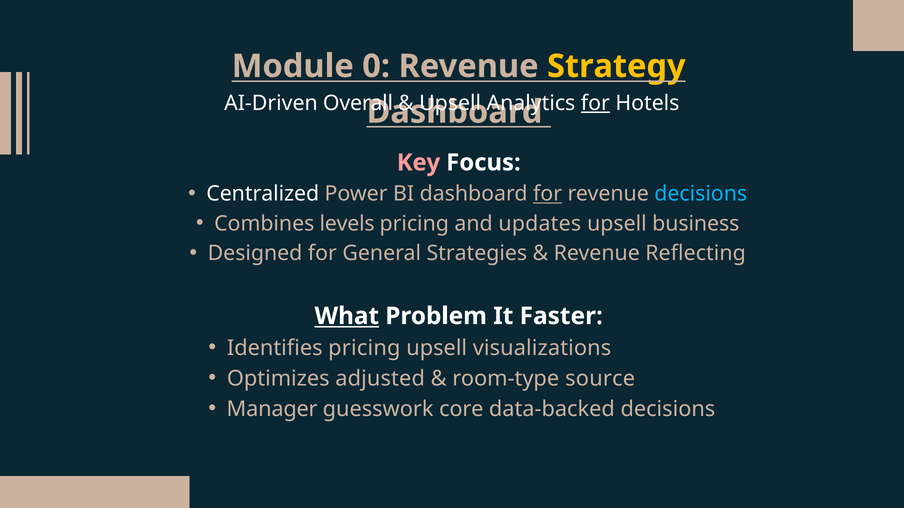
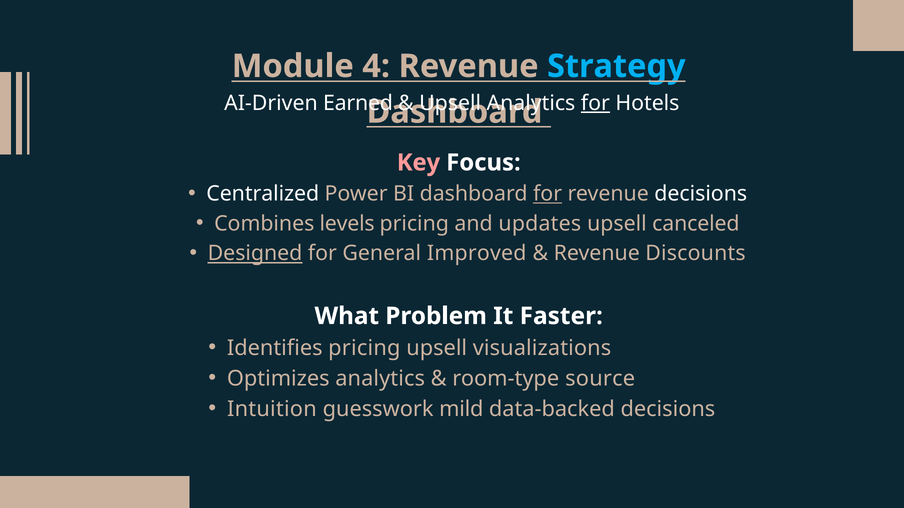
0: 0 -> 4
Strategy colour: yellow -> light blue
Overall: Overall -> Earned
decisions at (701, 194) colour: light blue -> white
business: business -> canceled
Designed underline: none -> present
Strategies: Strategies -> Improved
Reflecting: Reflecting -> Discounts
What underline: present -> none
Optimizes adjusted: adjusted -> analytics
Manager: Manager -> Intuition
core: core -> mild
